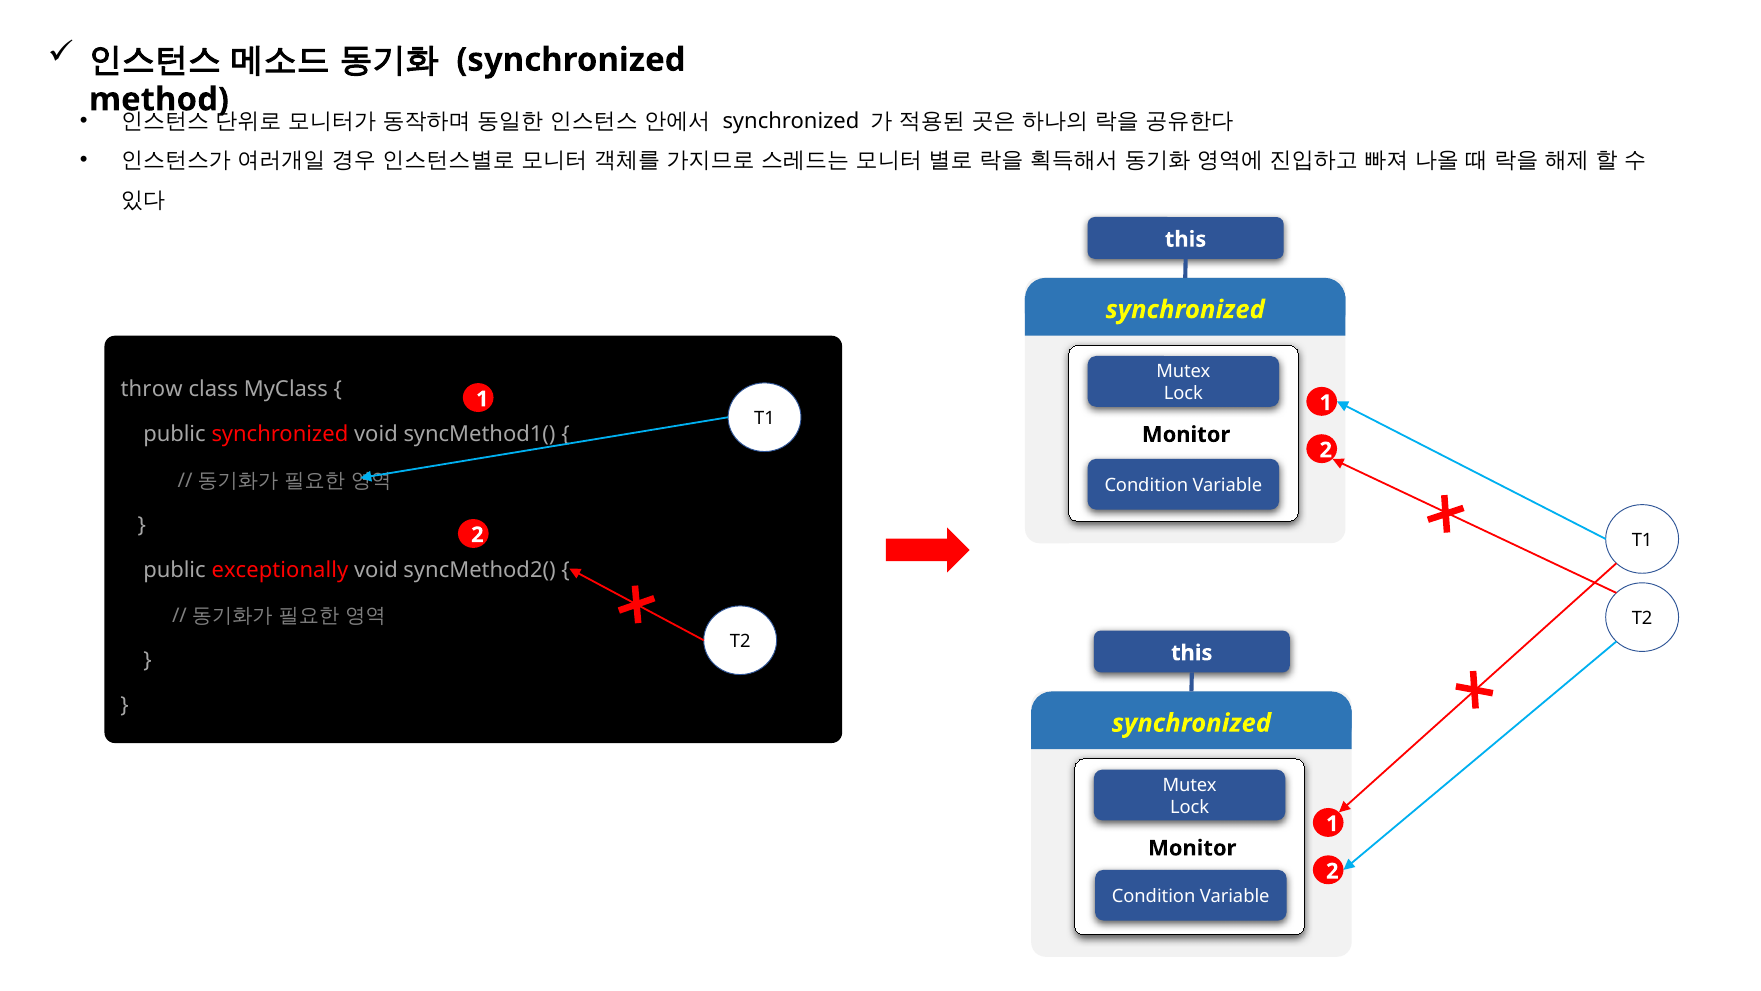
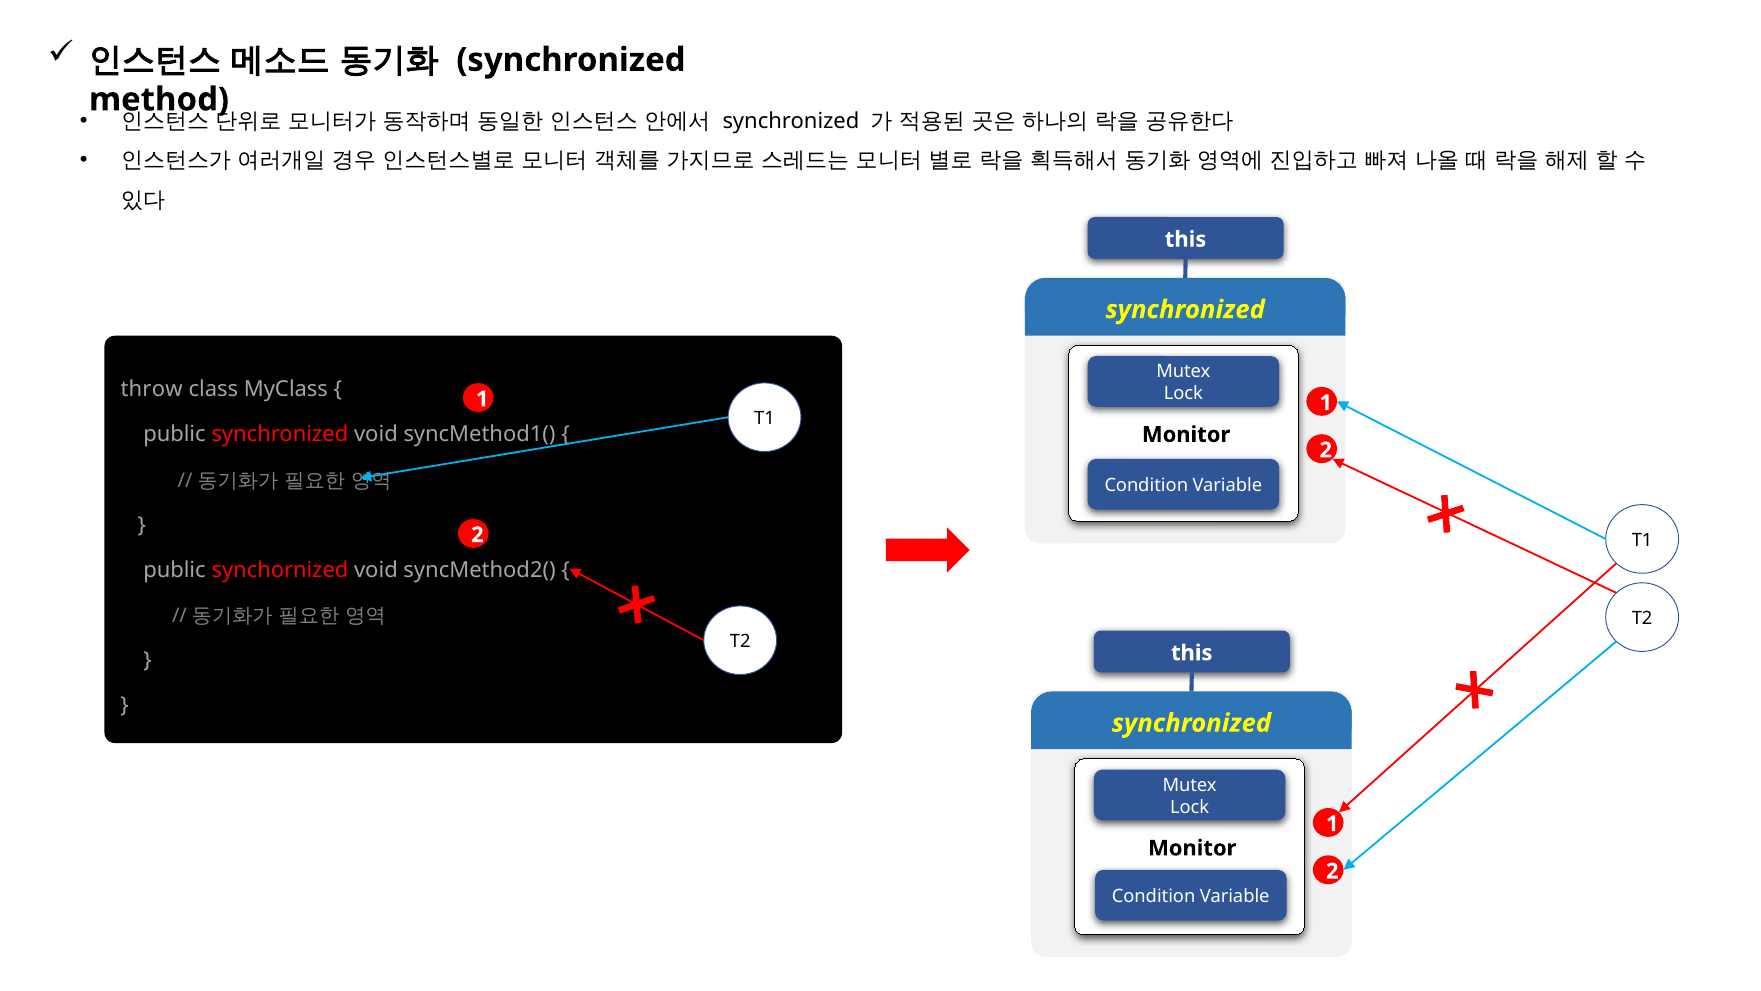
exceptionally: exceptionally -> synchornized
